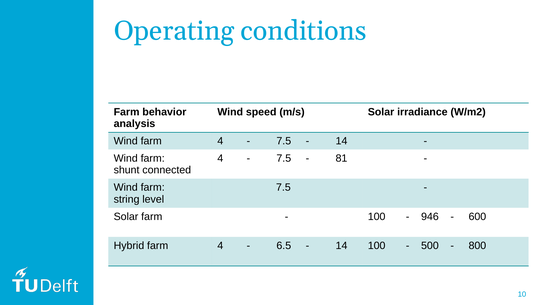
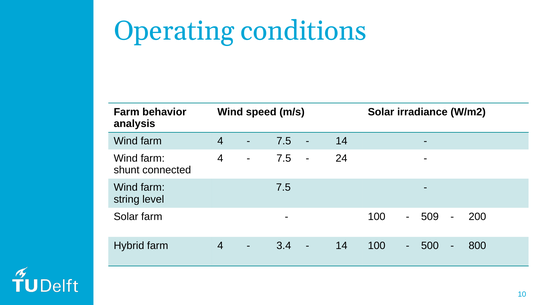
81: 81 -> 24
946: 946 -> 509
600: 600 -> 200
6.5: 6.5 -> 3.4
